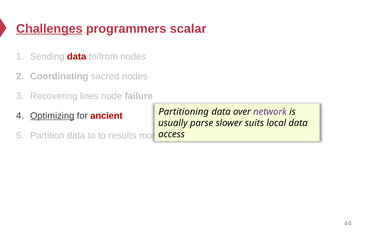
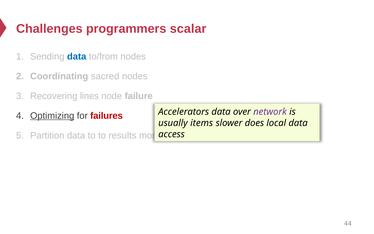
Challenges underline: present -> none
data at (77, 57) colour: red -> blue
Partitioning: Partitioning -> Accelerators
ancient: ancient -> failures
parse: parse -> items
suits: suits -> does
